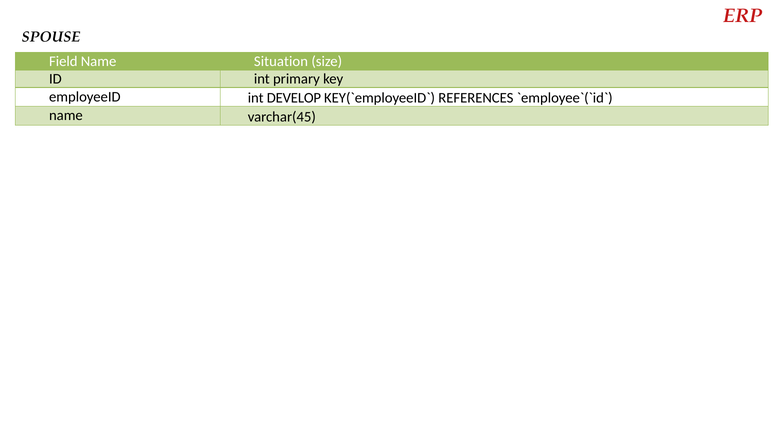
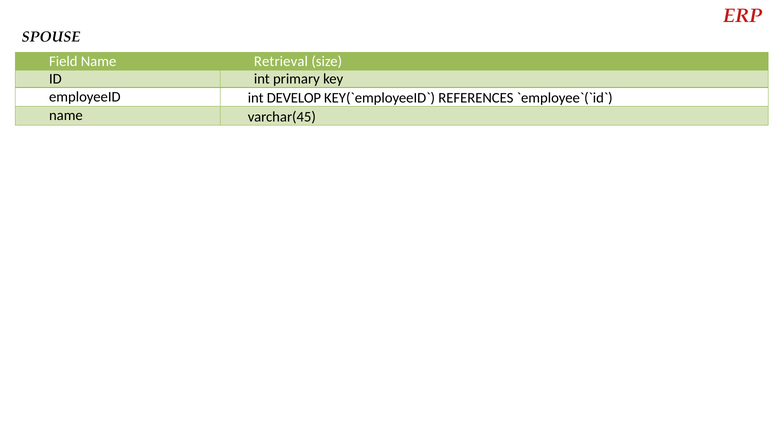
Situation: Situation -> Retrieval
